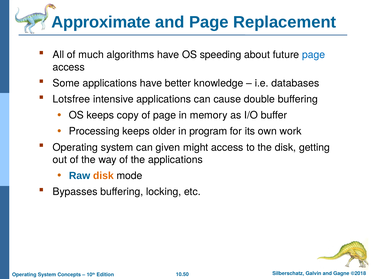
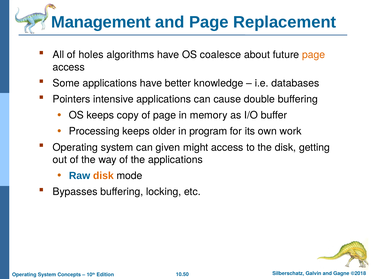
Approximate: Approximate -> Management
much: much -> holes
speeding: speeding -> coalesce
page at (314, 55) colour: blue -> orange
Lotsfree: Lotsfree -> Pointers
